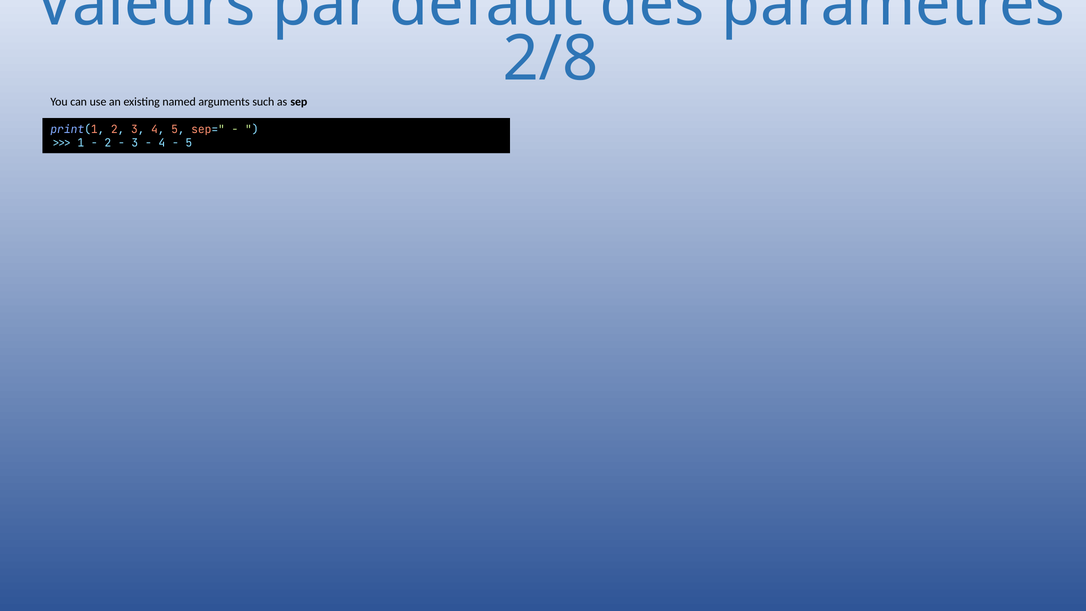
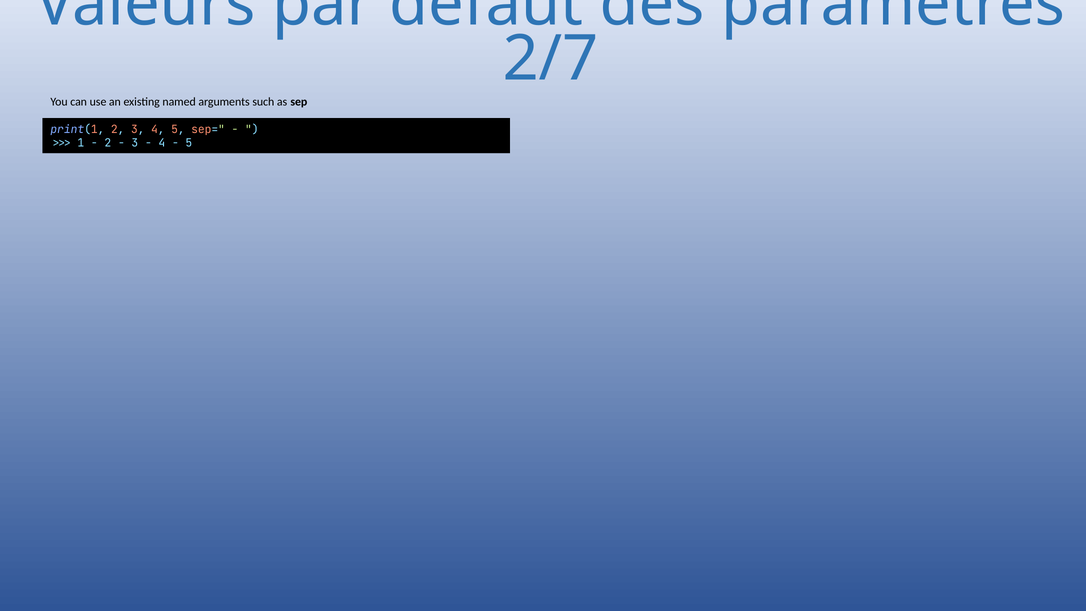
2/8: 2/8 -> 2/7
